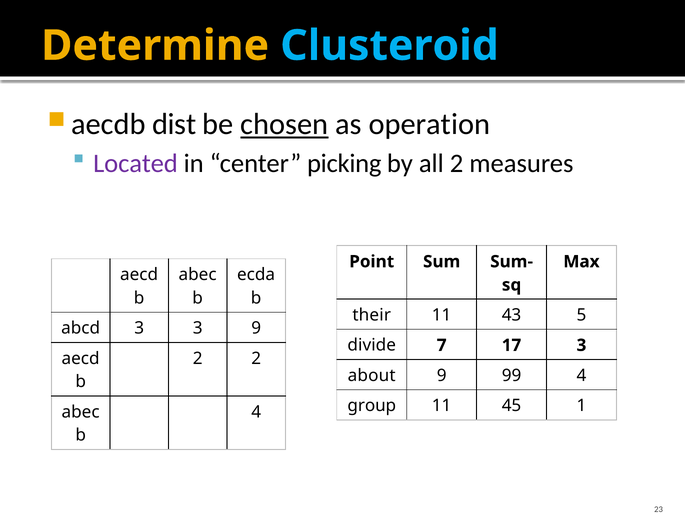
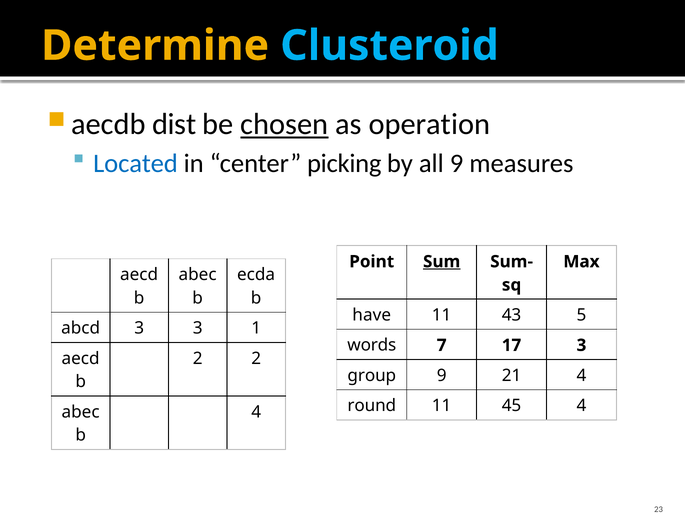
Located colour: purple -> blue
all 2: 2 -> 9
Sum underline: none -> present
their: their -> have
3 9: 9 -> 1
divide: divide -> words
about: about -> group
99: 99 -> 21
group: group -> round
45 1: 1 -> 4
